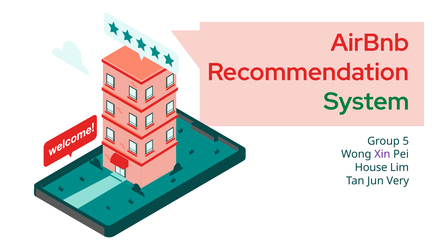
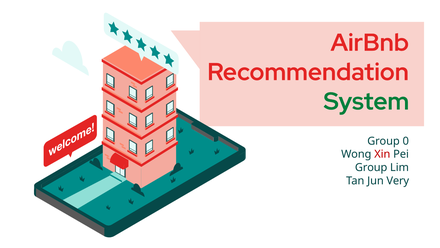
5: 5 -> 0
Xin colour: purple -> red
House at (371, 167): House -> Group
